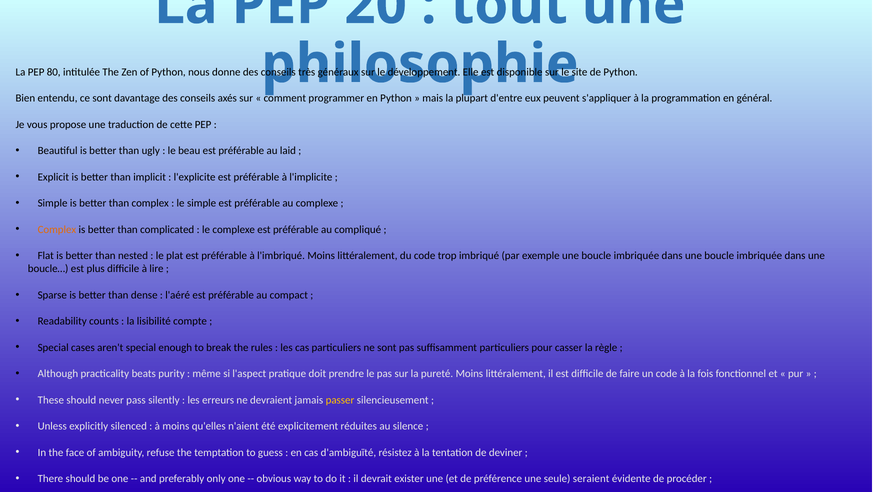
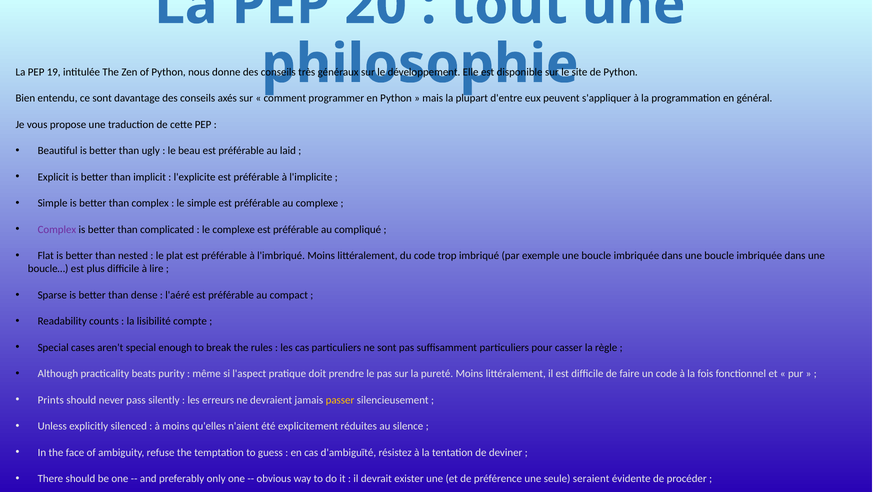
80: 80 -> 19
Complex at (57, 229) colour: orange -> purple
These: These -> Prints
